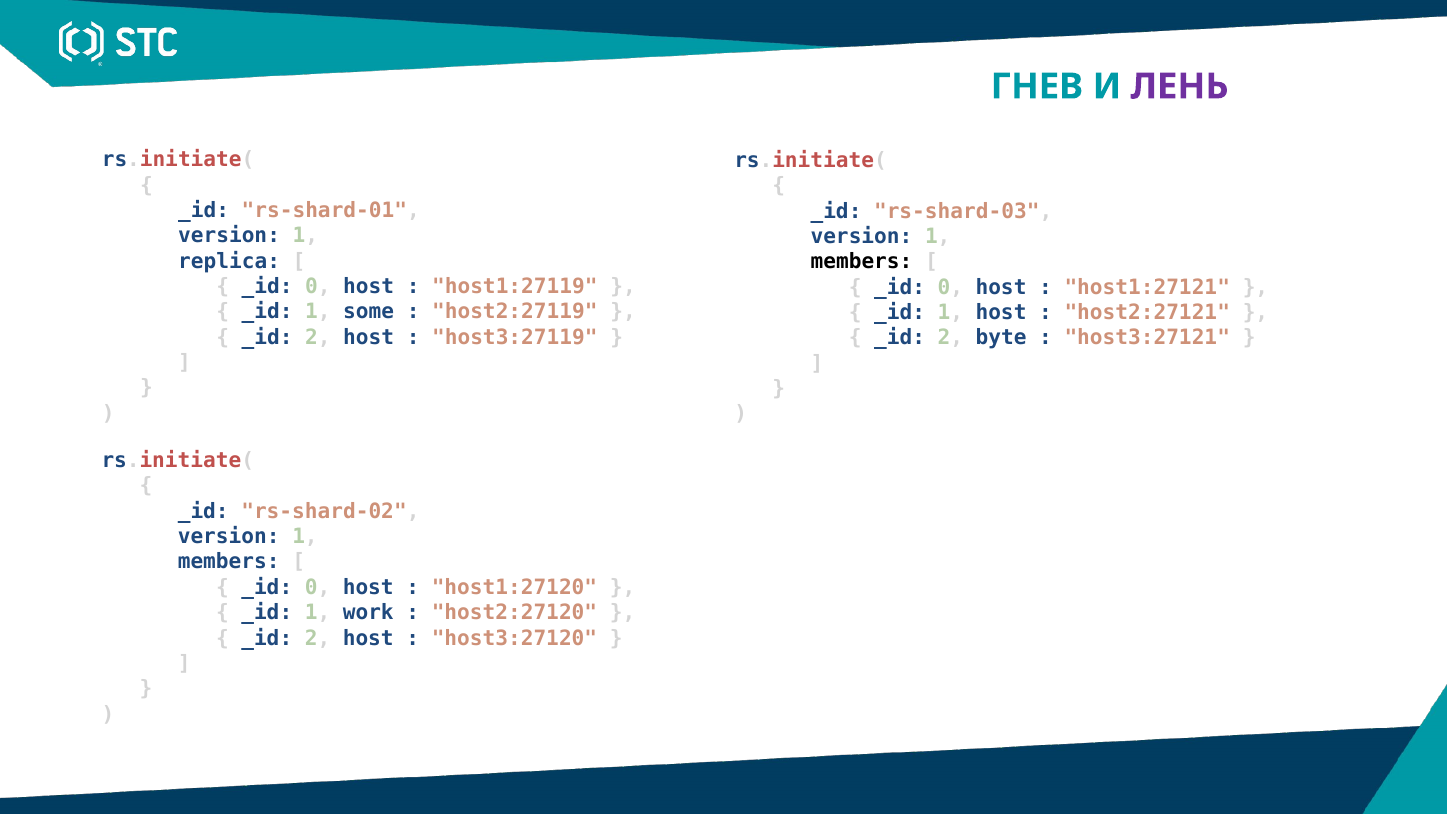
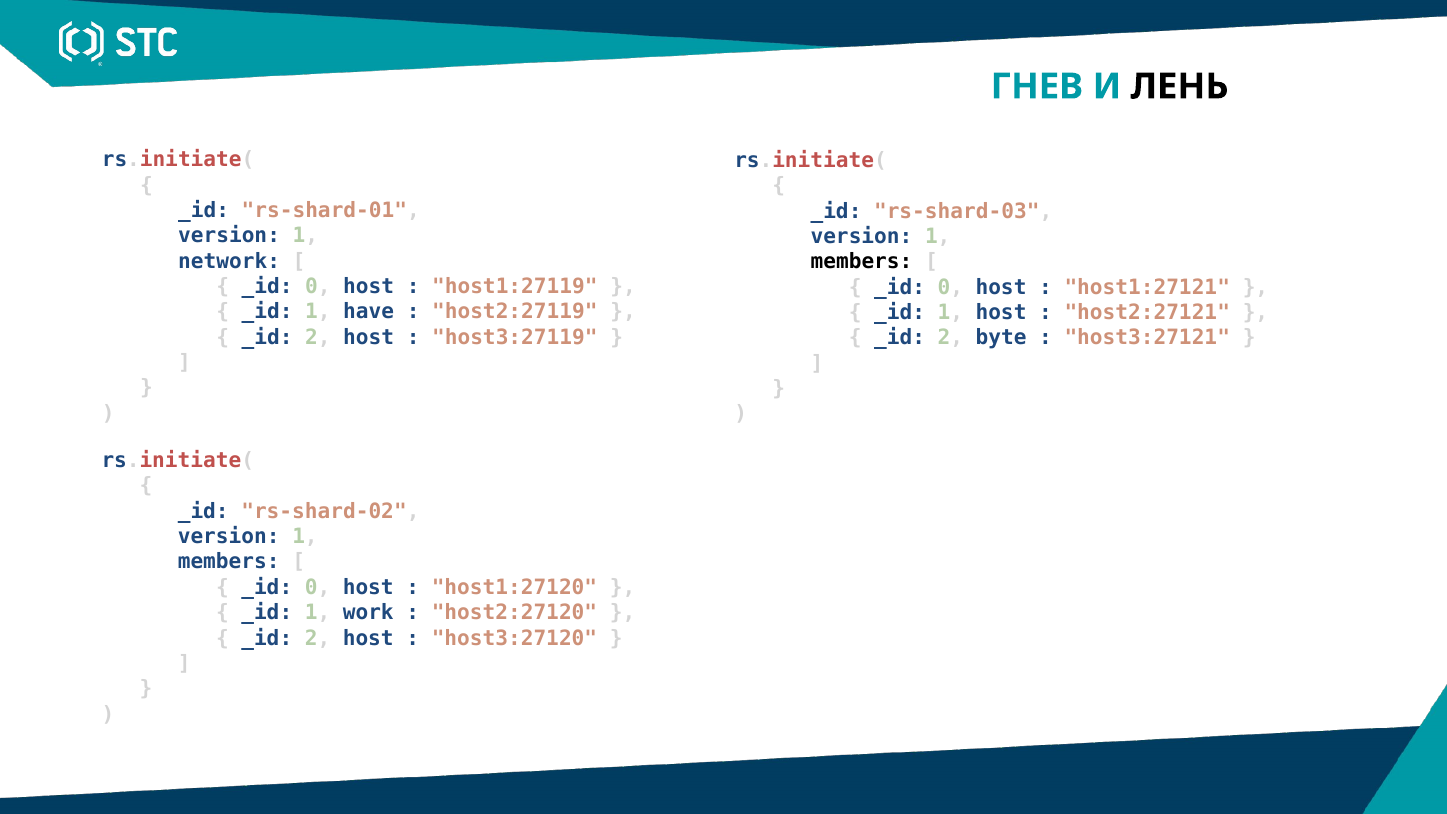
ЛЕНЬ colour: purple -> black
replica: replica -> network
some: some -> have
